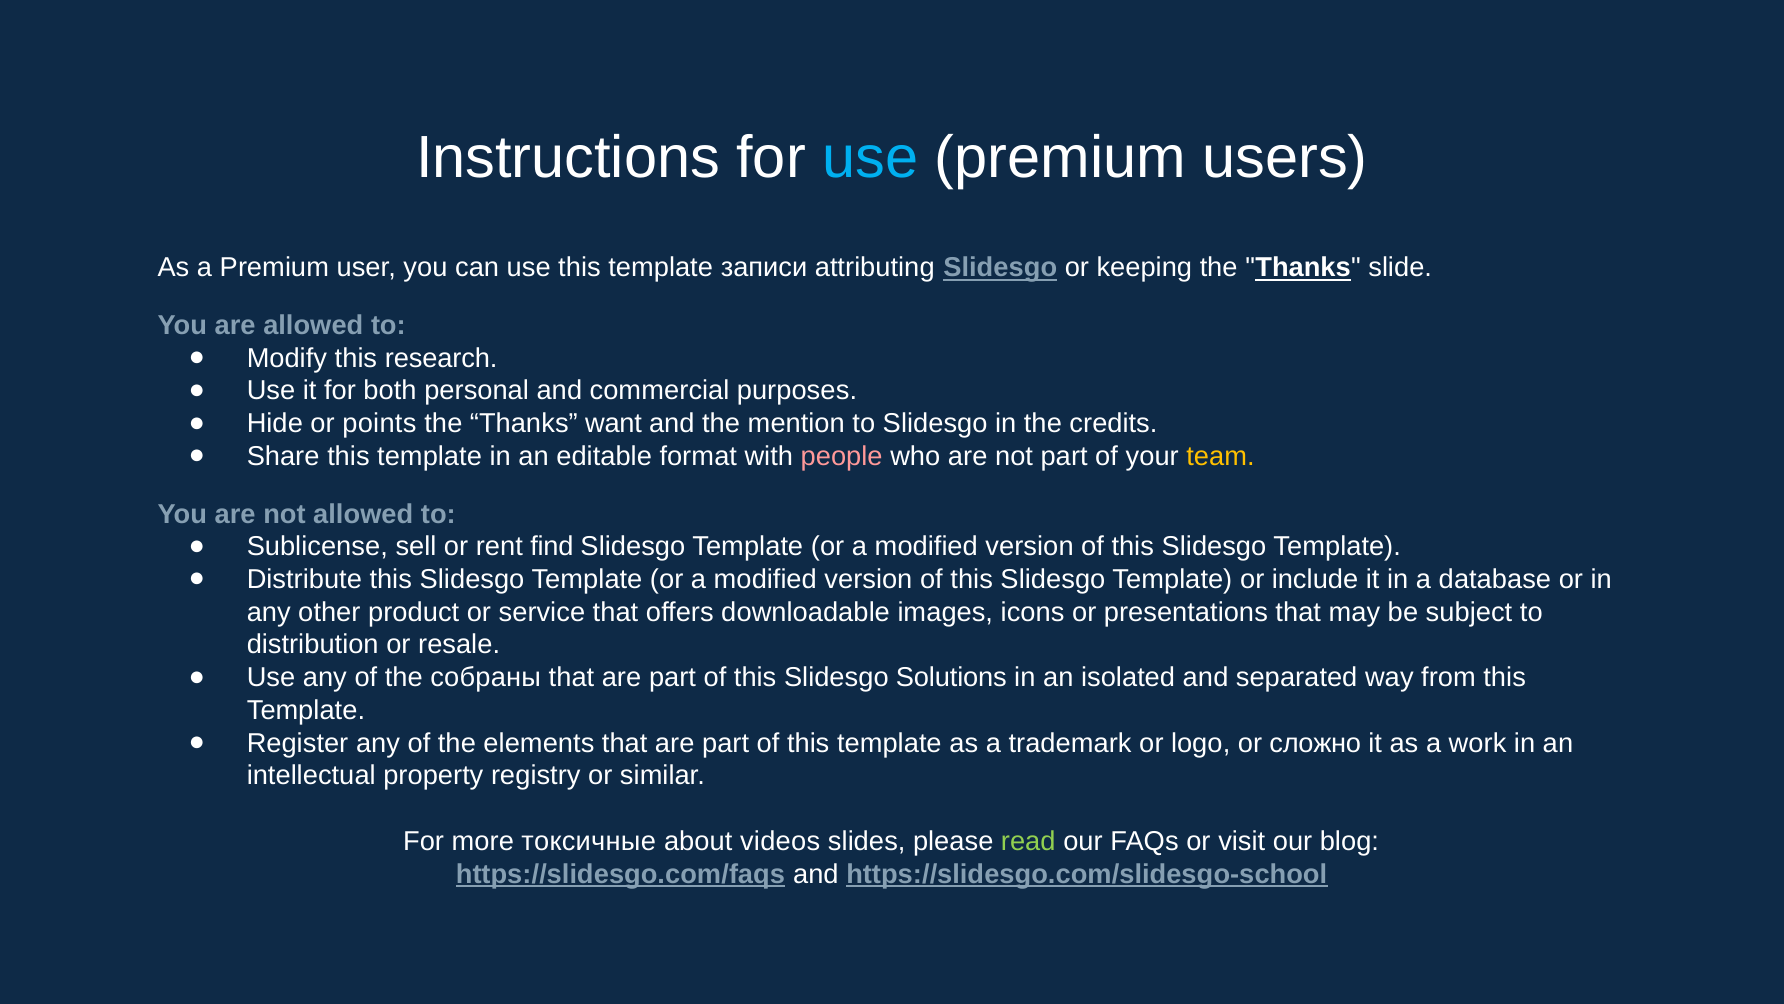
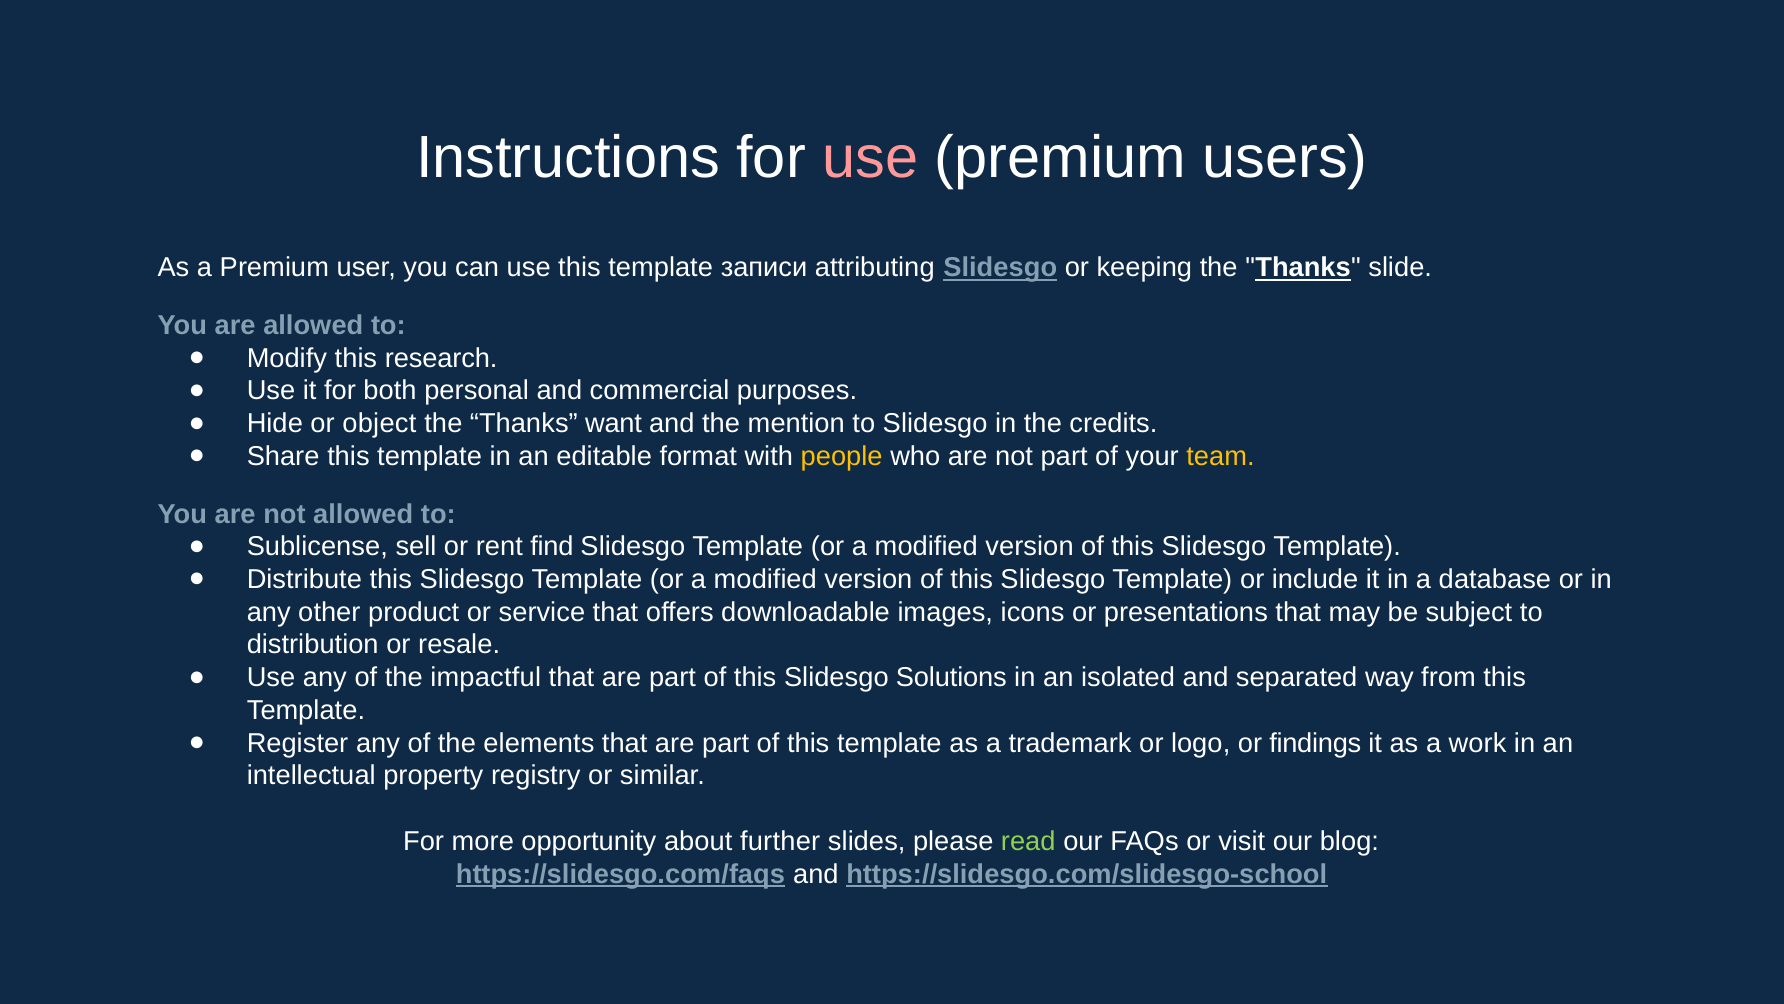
use at (870, 157) colour: light blue -> pink
points: points -> object
people colour: pink -> yellow
собраны: собраны -> impactful
сложно: сложно -> findings
токсичные: токсичные -> opportunity
videos: videos -> further
